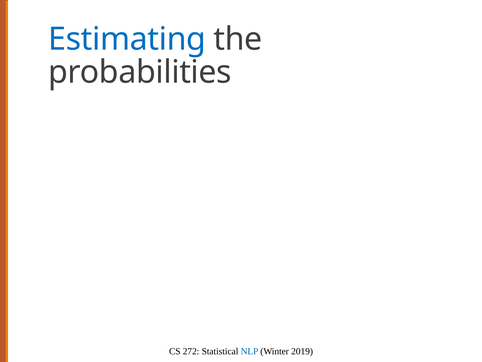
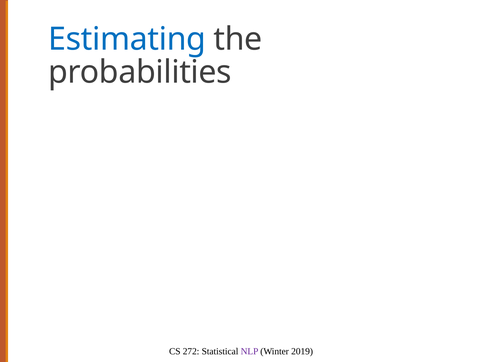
NLP colour: blue -> purple
